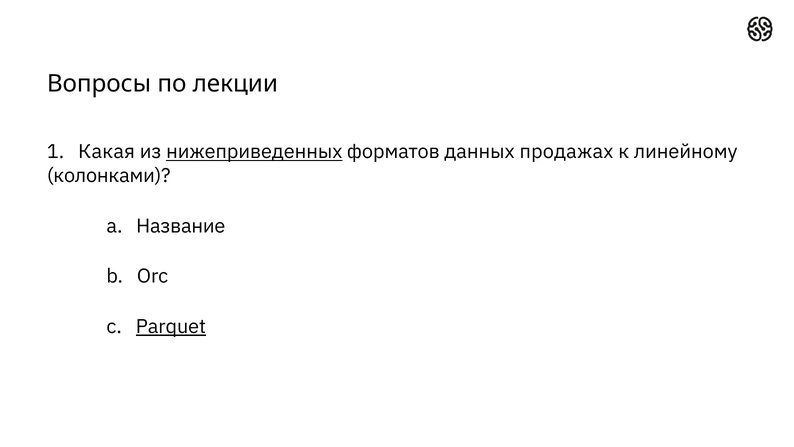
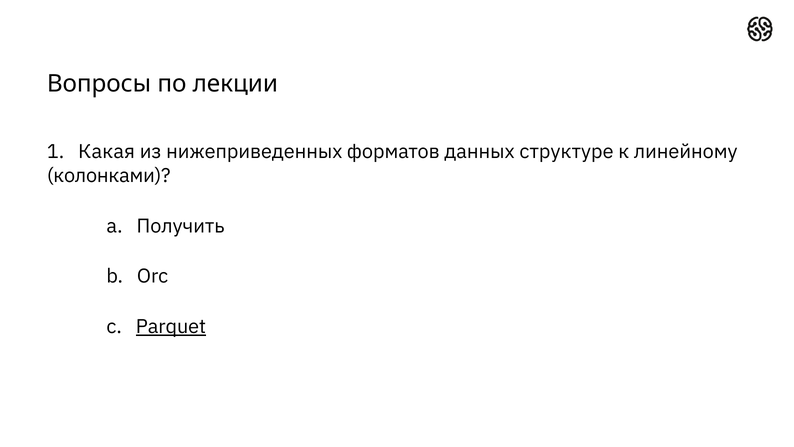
нижеприведенных underline: present -> none
продажах: продажах -> структуре
Название: Название -> Получить
